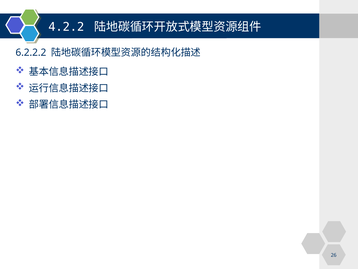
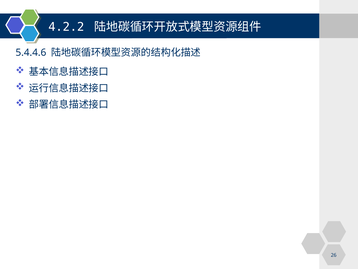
6.2.2.2: 6.2.2.2 -> 5.4.4.6
